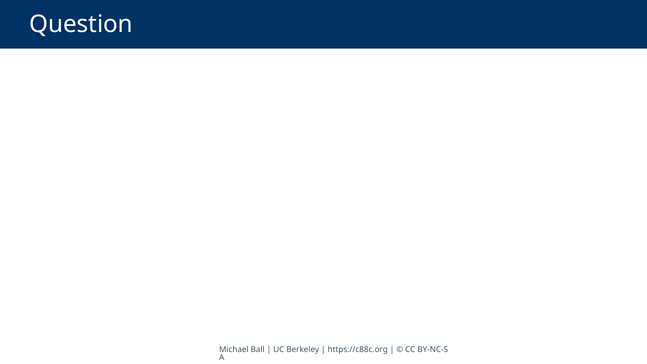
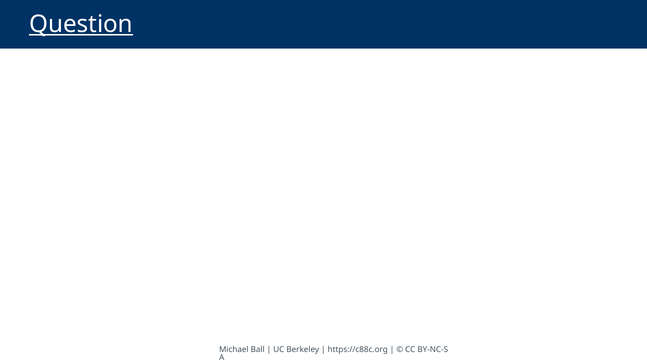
Question underline: none -> present
